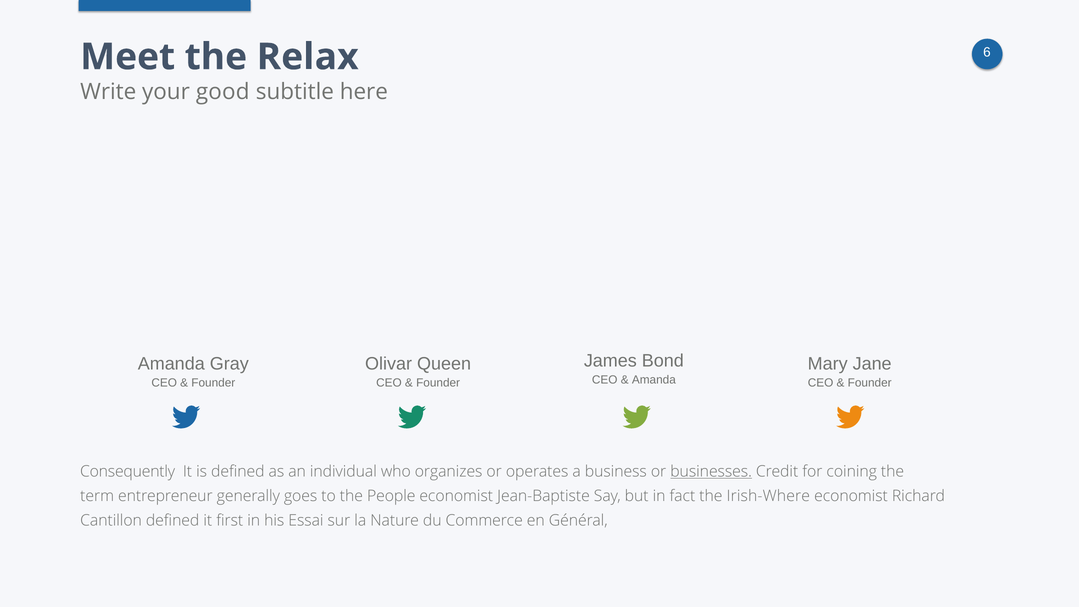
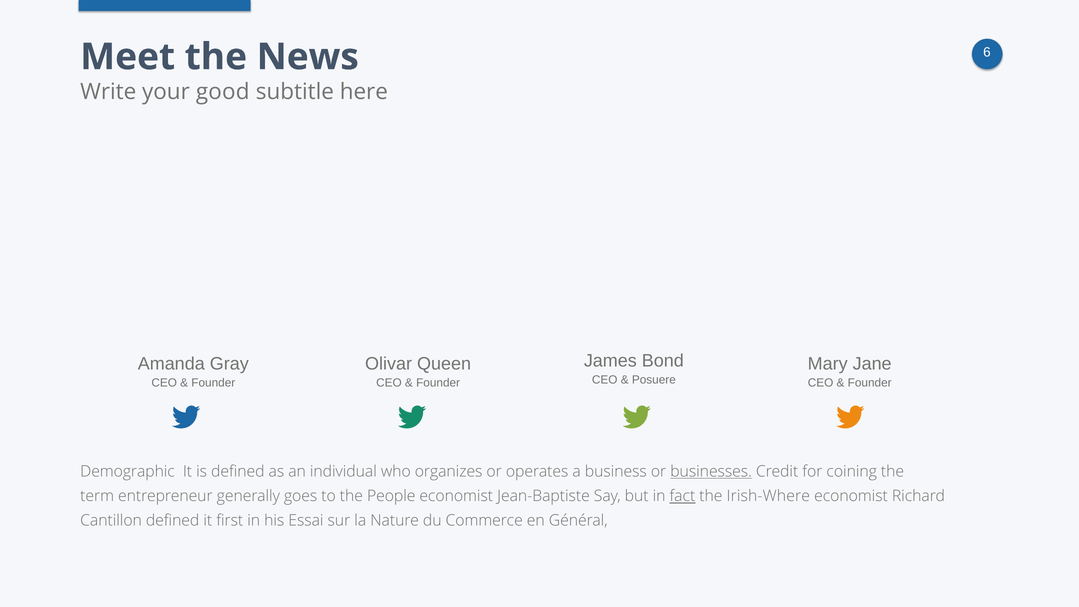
Relax: Relax -> News
Amanda at (654, 380): Amanda -> Posuere
Consequently: Consequently -> Demographic
fact underline: none -> present
